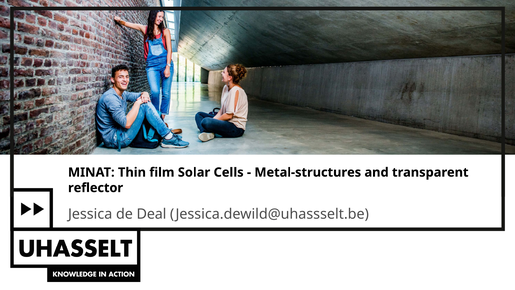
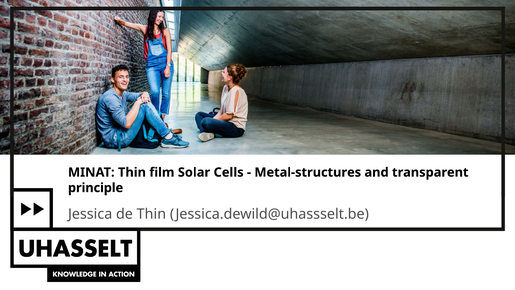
reflector: reflector -> principle
de Deal: Deal -> Thin
